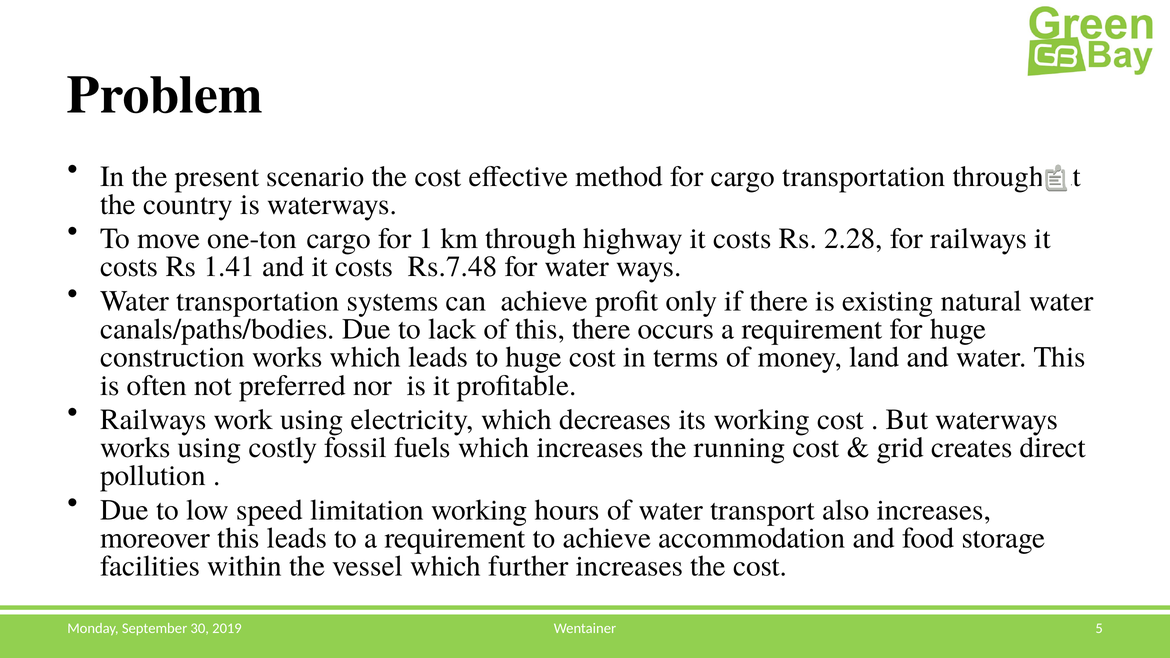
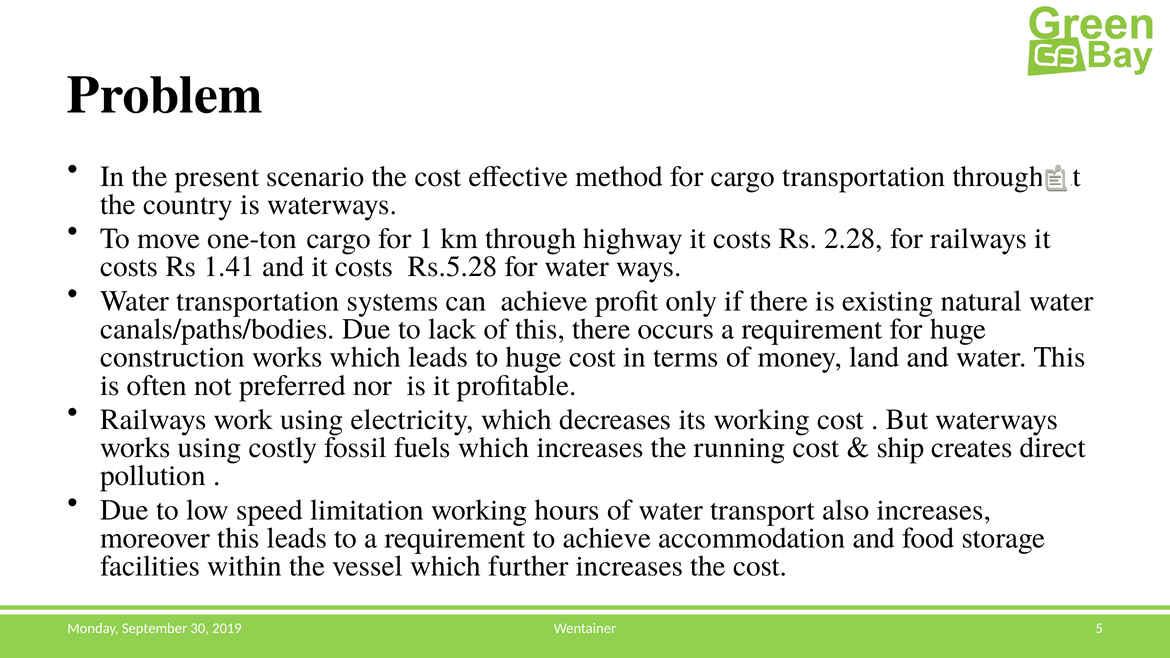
Rs.7.48: Rs.7.48 -> Rs.5.28
grid: grid -> ship
